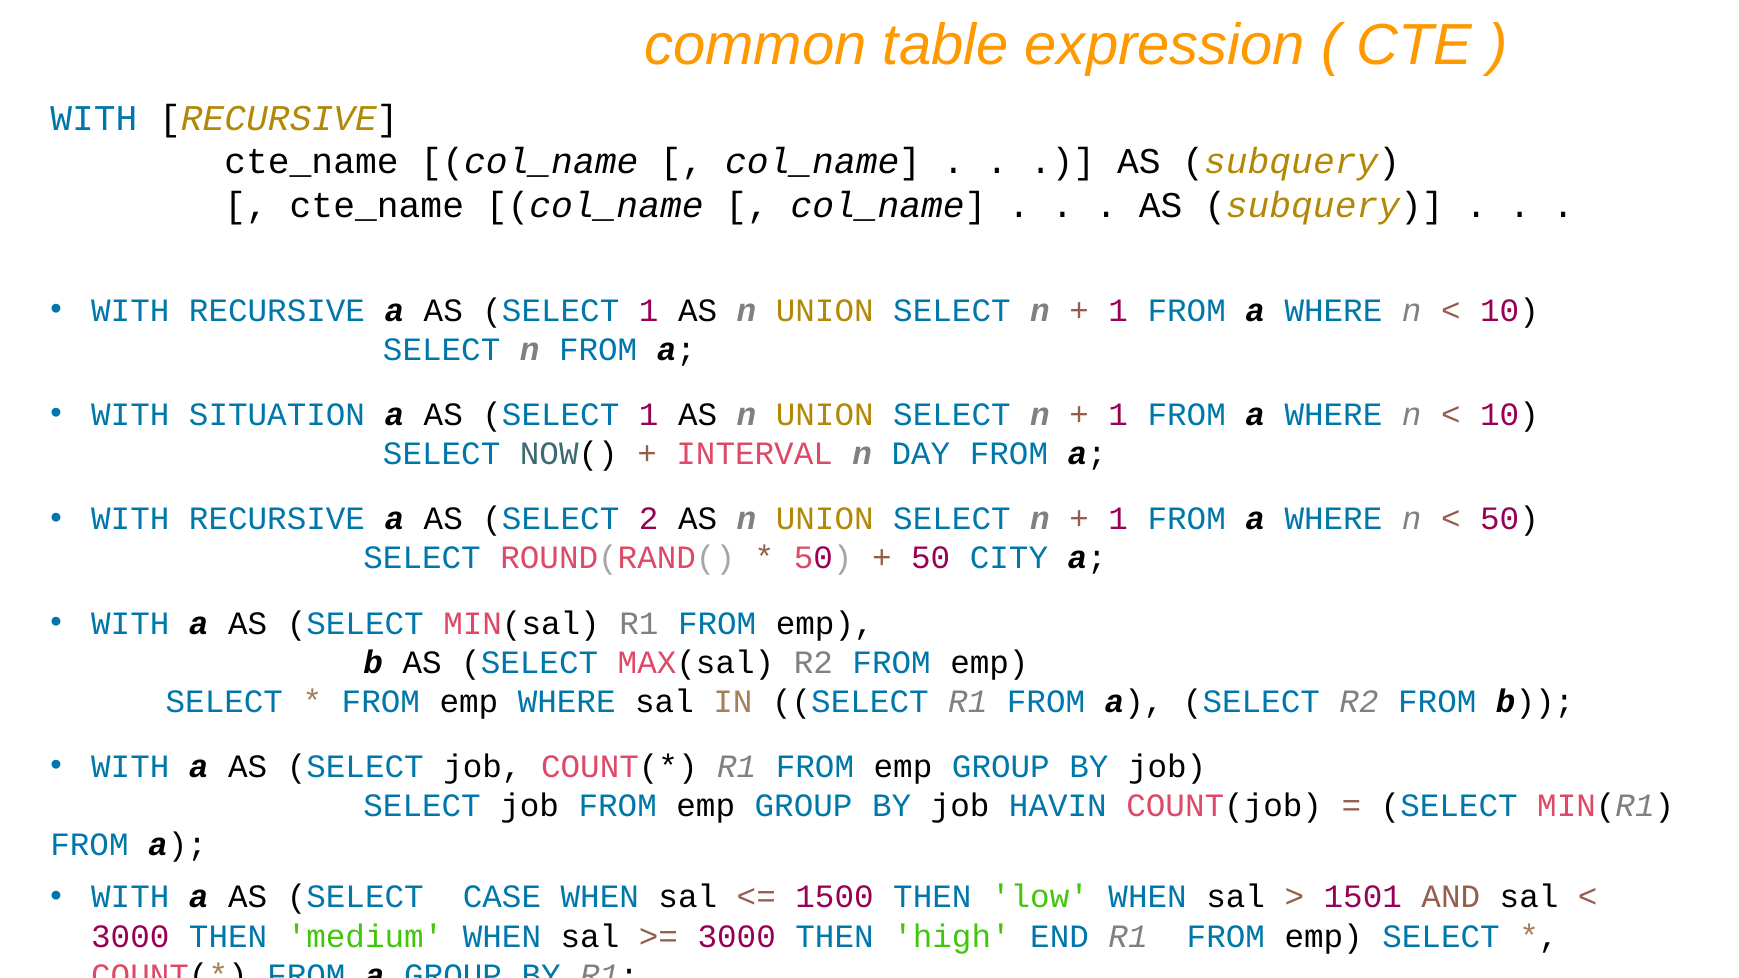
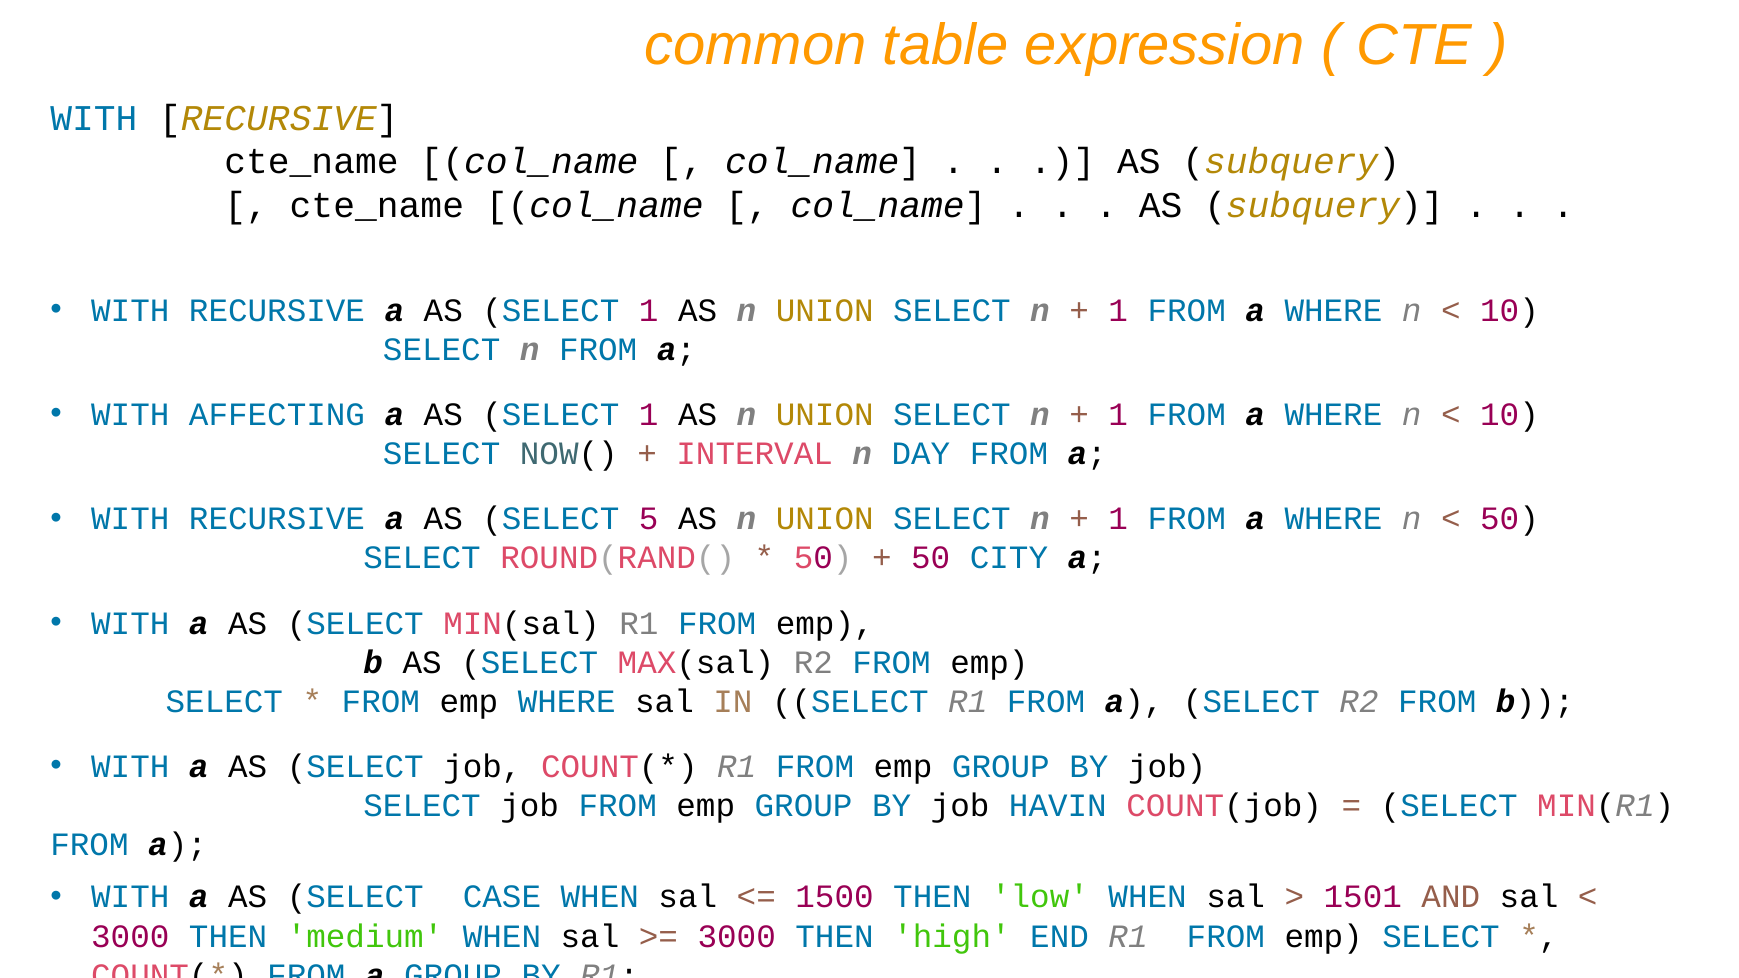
SITUATION: SITUATION -> AFFECTING
2: 2 -> 5
